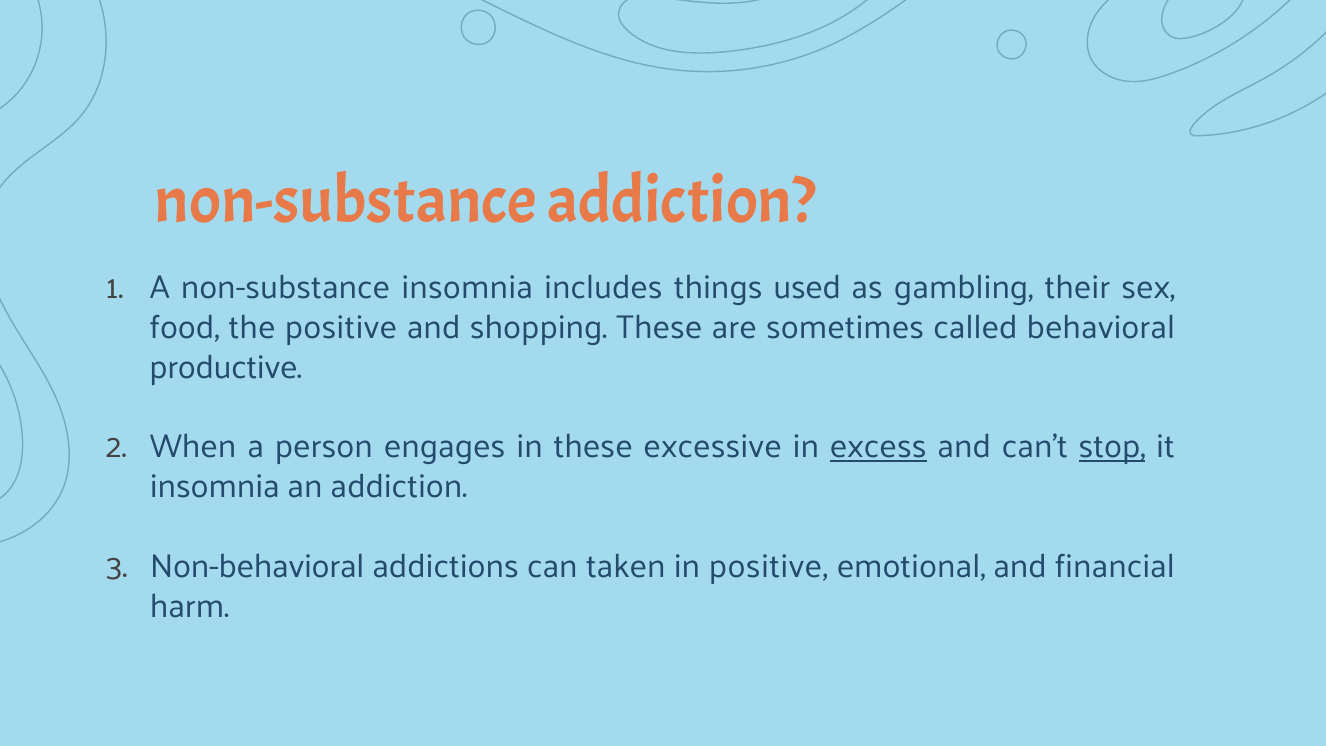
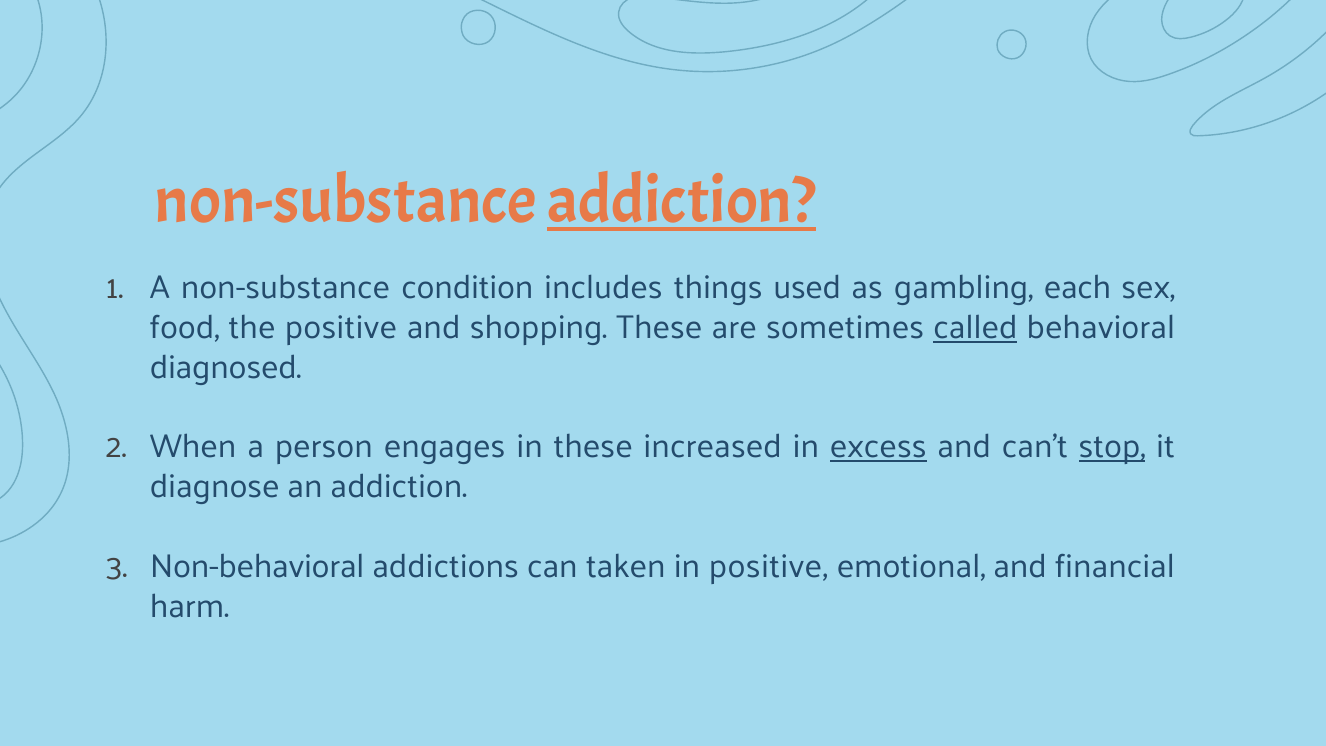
addiction at (682, 200) underline: none -> present
non-substance insomnia: insomnia -> condition
their: their -> each
called underline: none -> present
productive: productive -> diagnosed
excessive: excessive -> increased
insomnia at (215, 487): insomnia -> diagnose
